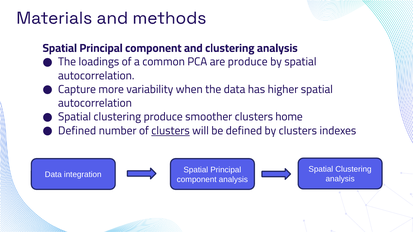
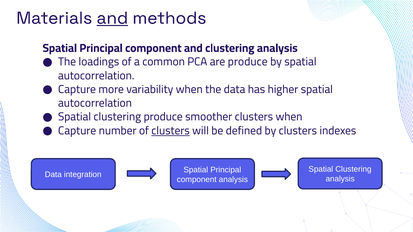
and at (112, 18) underline: none -> present
clusters home: home -> when
Defined at (77, 131): Defined -> Capture
